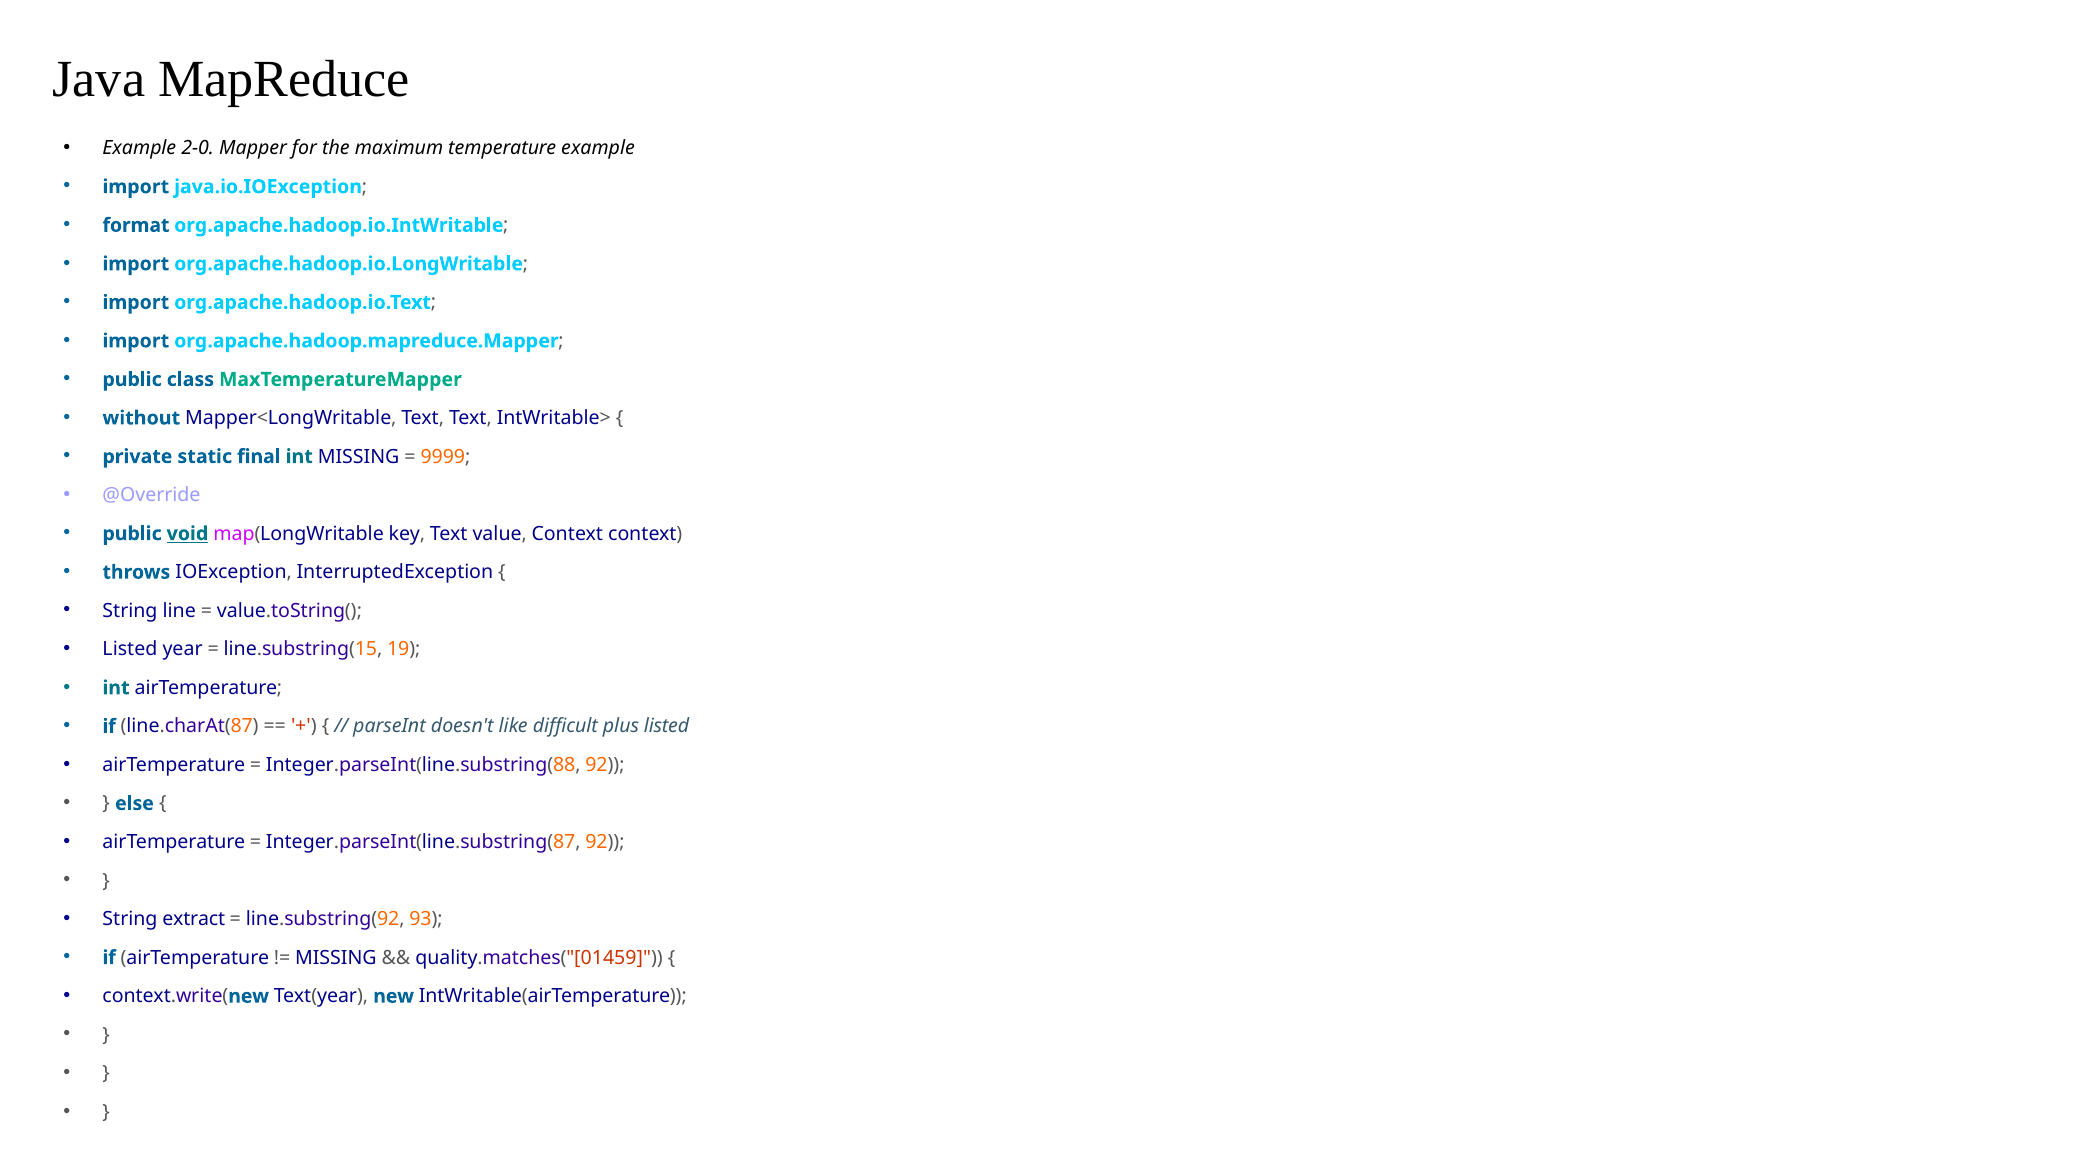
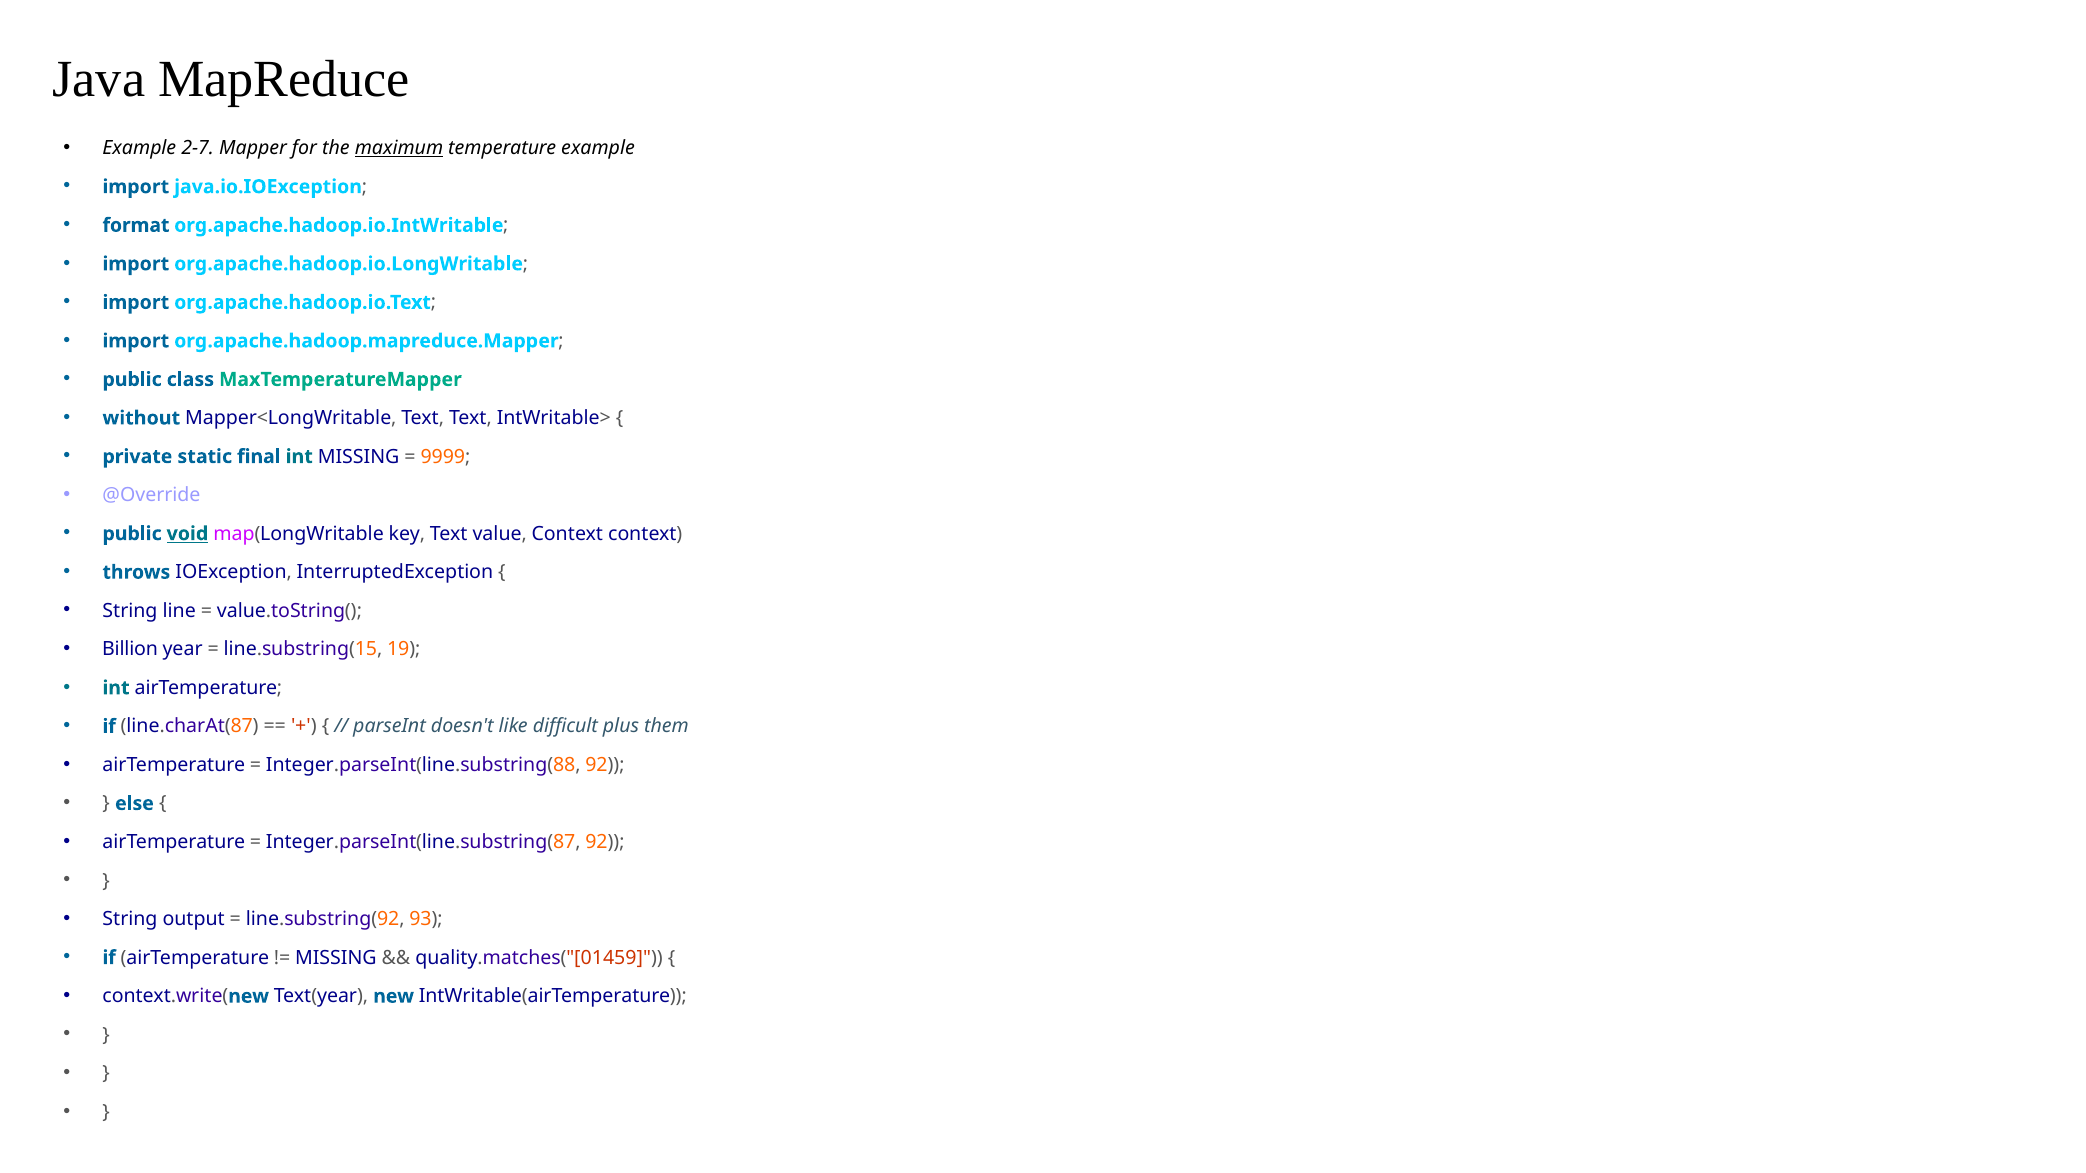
2-0: 2-0 -> 2-7
maximum underline: none -> present
Listed at (130, 650): Listed -> Billion
plus listed: listed -> them
extract: extract -> output
